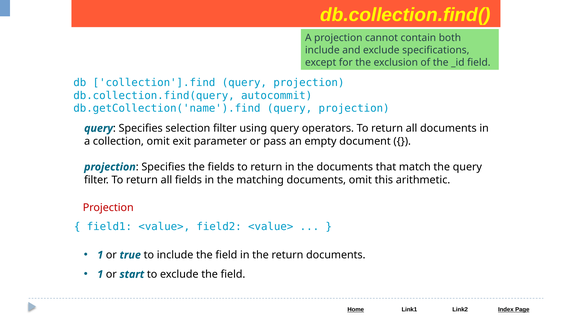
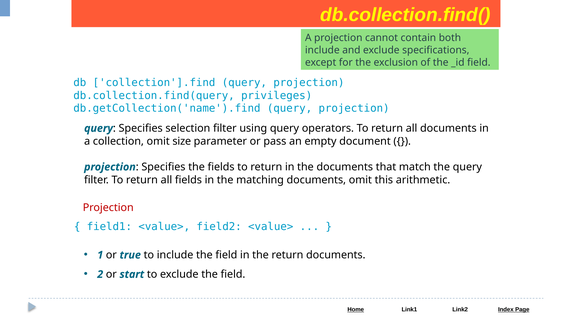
autocommit: autocommit -> privileges
exit: exit -> size
1 at (100, 274): 1 -> 2
